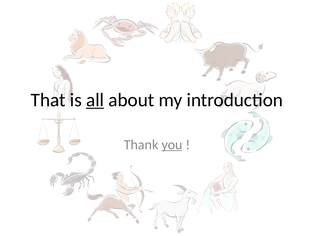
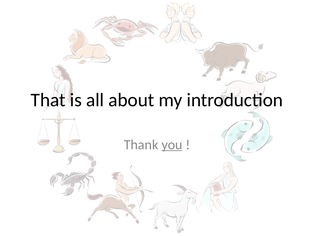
all underline: present -> none
